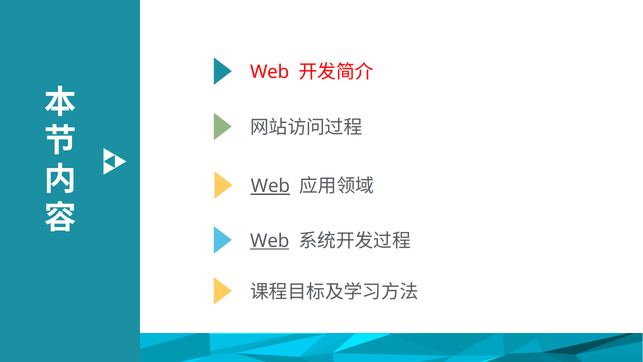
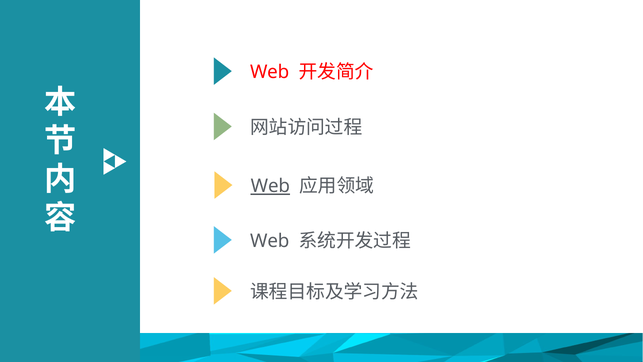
Web at (270, 241) underline: present -> none
